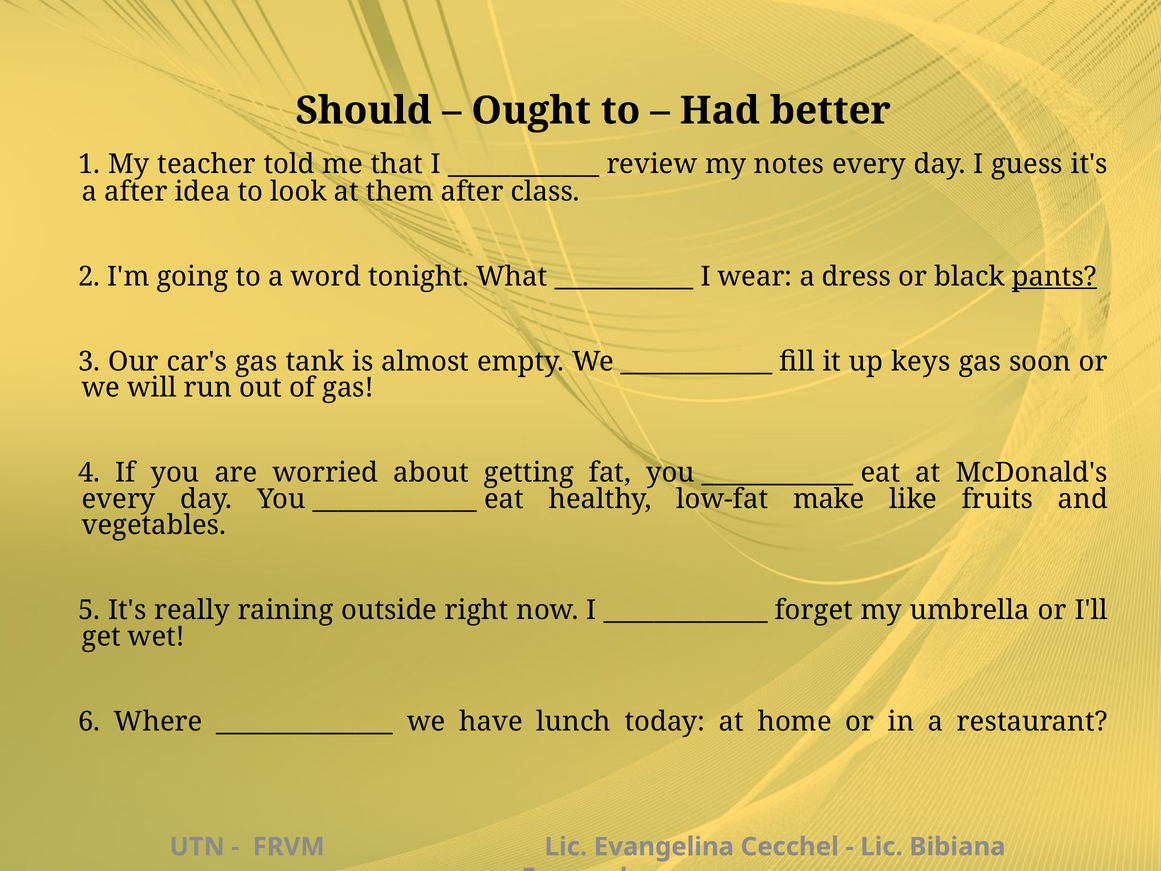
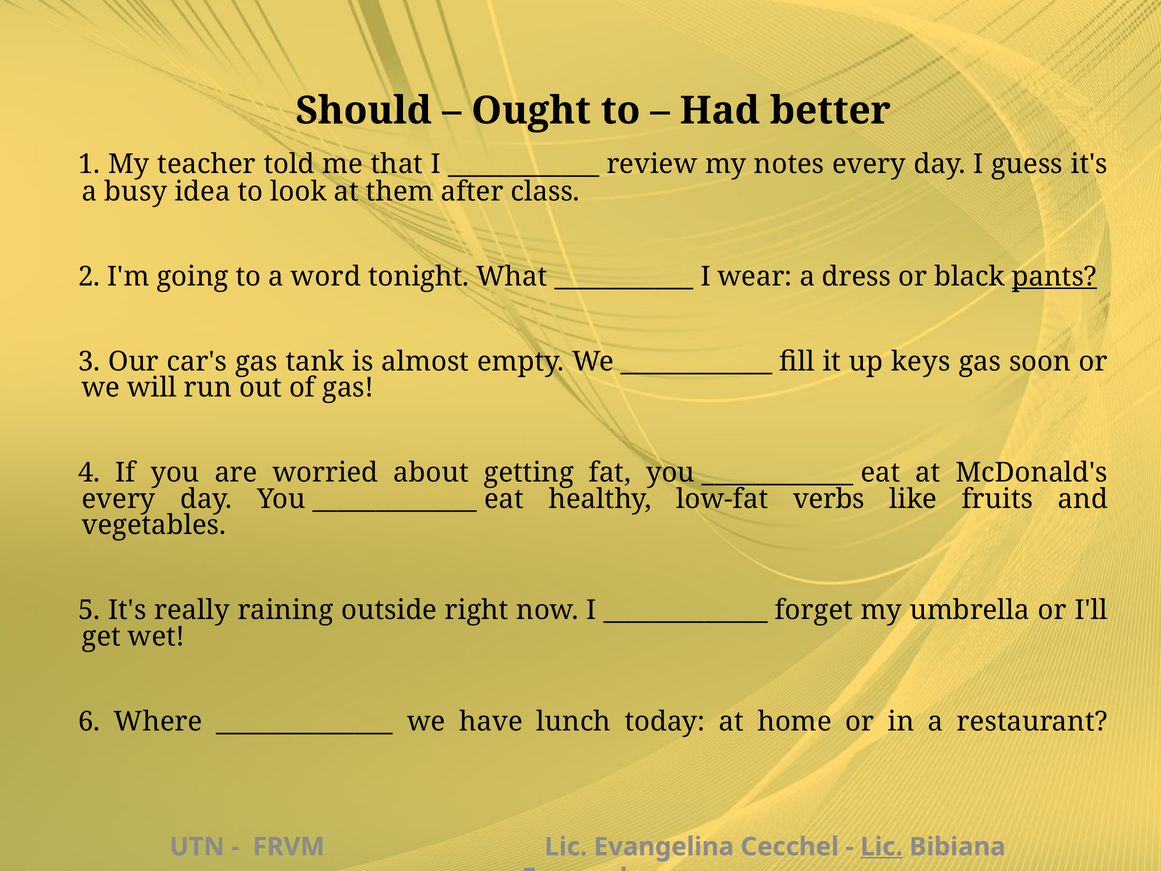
a after: after -> busy
make: make -> verbs
Lic at (882, 847) underline: none -> present
